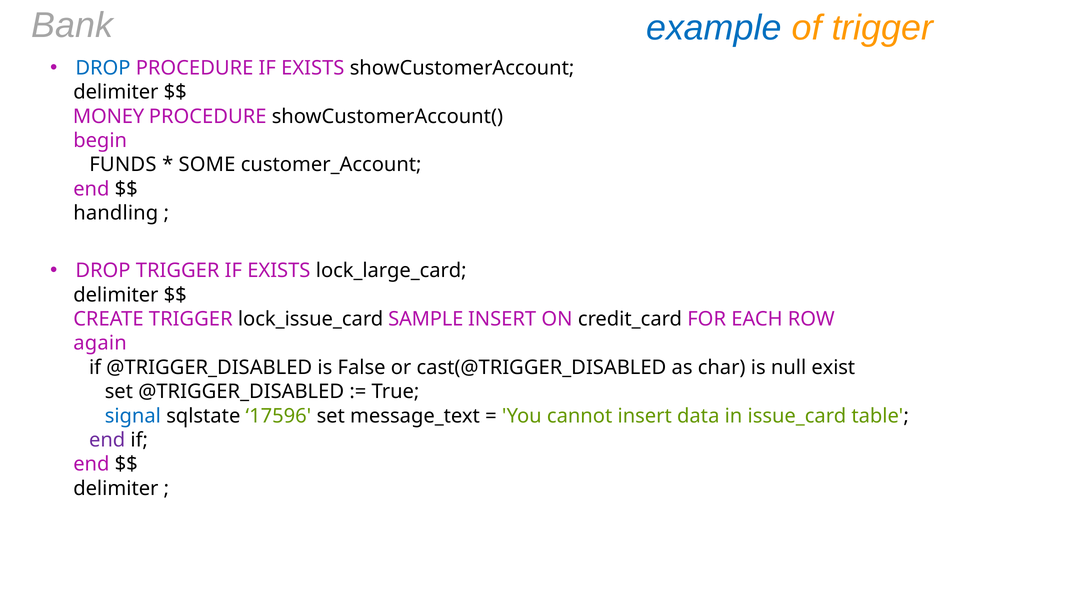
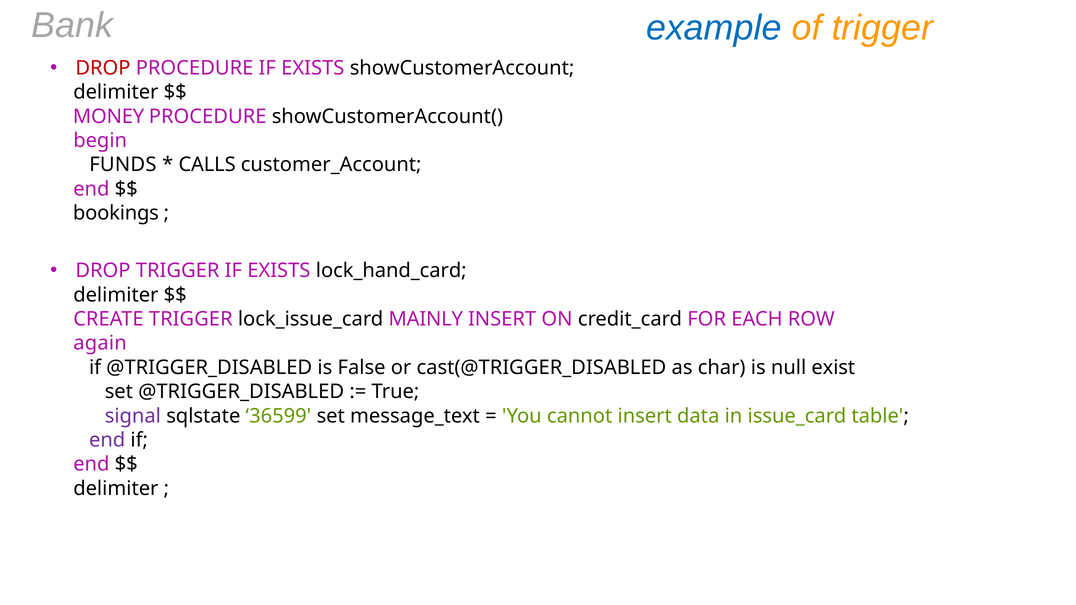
DROP at (103, 68) colour: blue -> red
SOME: SOME -> CALLS
handling: handling -> bookings
lock_large_card: lock_large_card -> lock_hand_card
SAMPLE: SAMPLE -> MAINLY
signal colour: blue -> purple
17596: 17596 -> 36599
